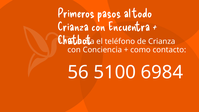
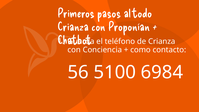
Encuentra: Encuentra -> Proponían
